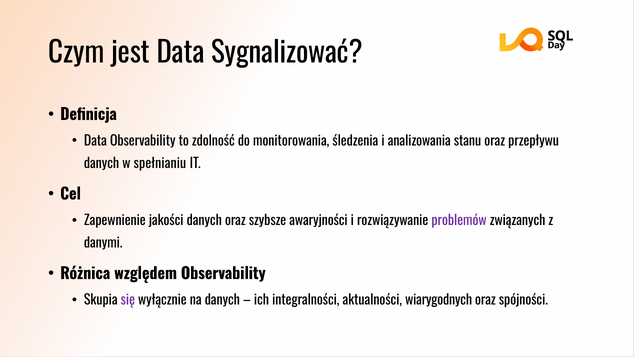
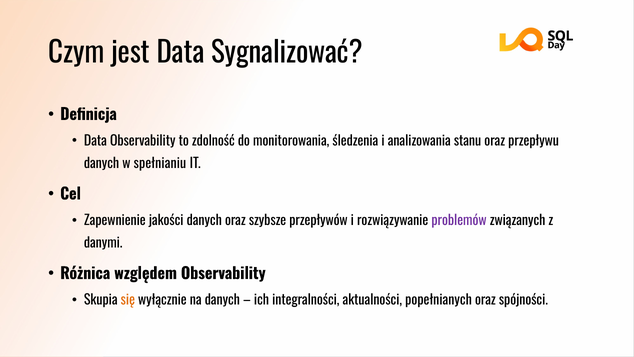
awaryjności: awaryjności -> przepływów
się colour: purple -> orange
wiarygodnych: wiarygodnych -> popełnianych
